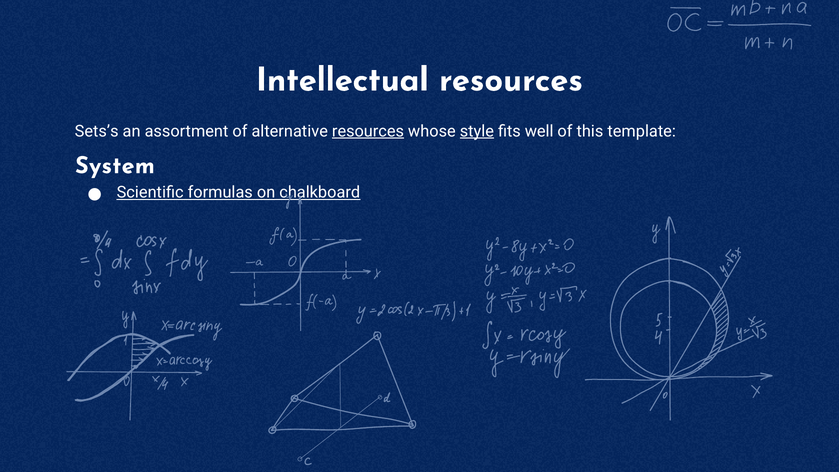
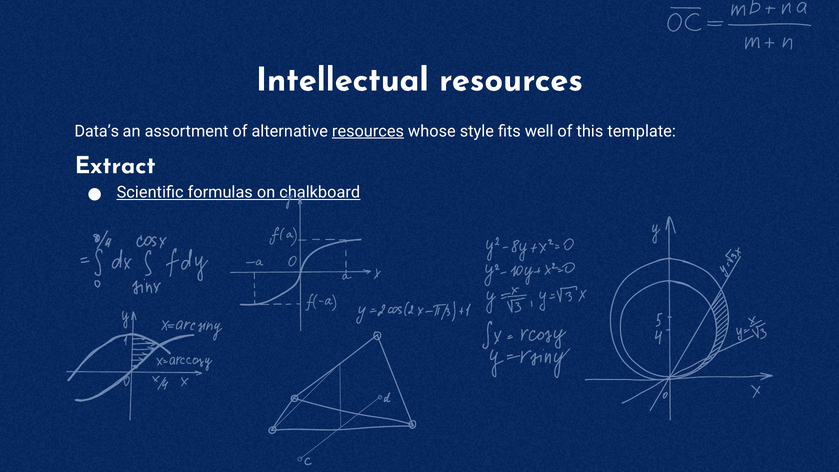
Sets’s: Sets’s -> Data’s
style underline: present -> none
System: System -> Extract
